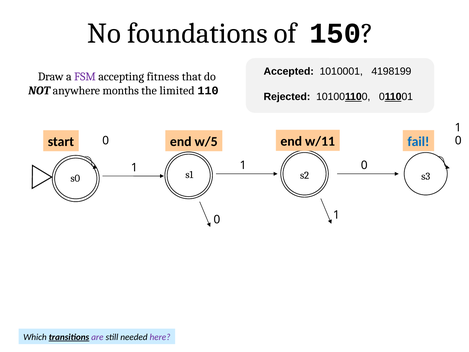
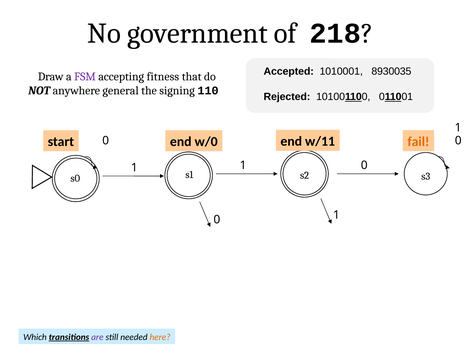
foundations: foundations -> government
150: 150 -> 218
4198199: 4198199 -> 8930035
months: months -> general
limited: limited -> signing
w/5: w/5 -> w/0
fail colour: blue -> orange
here colour: purple -> orange
